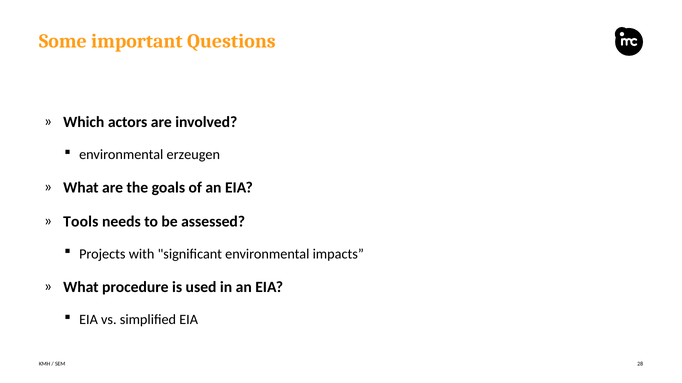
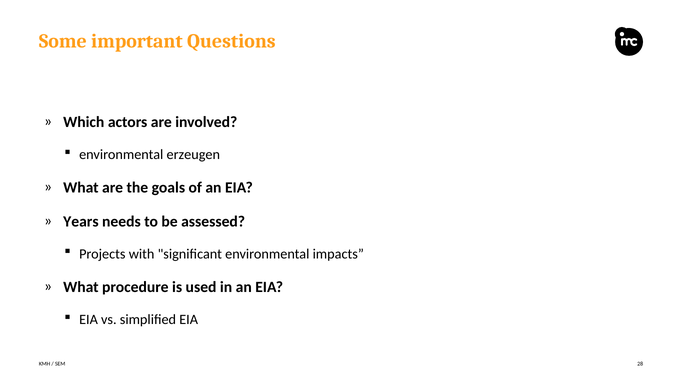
Tools: Tools -> Years
